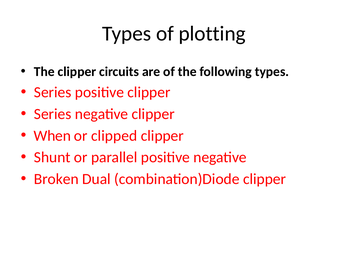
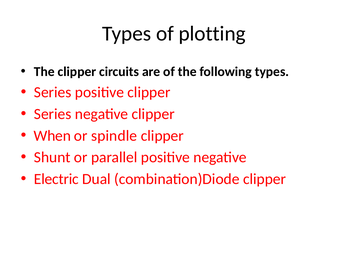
clipped: clipped -> spindle
Broken: Broken -> Electric
